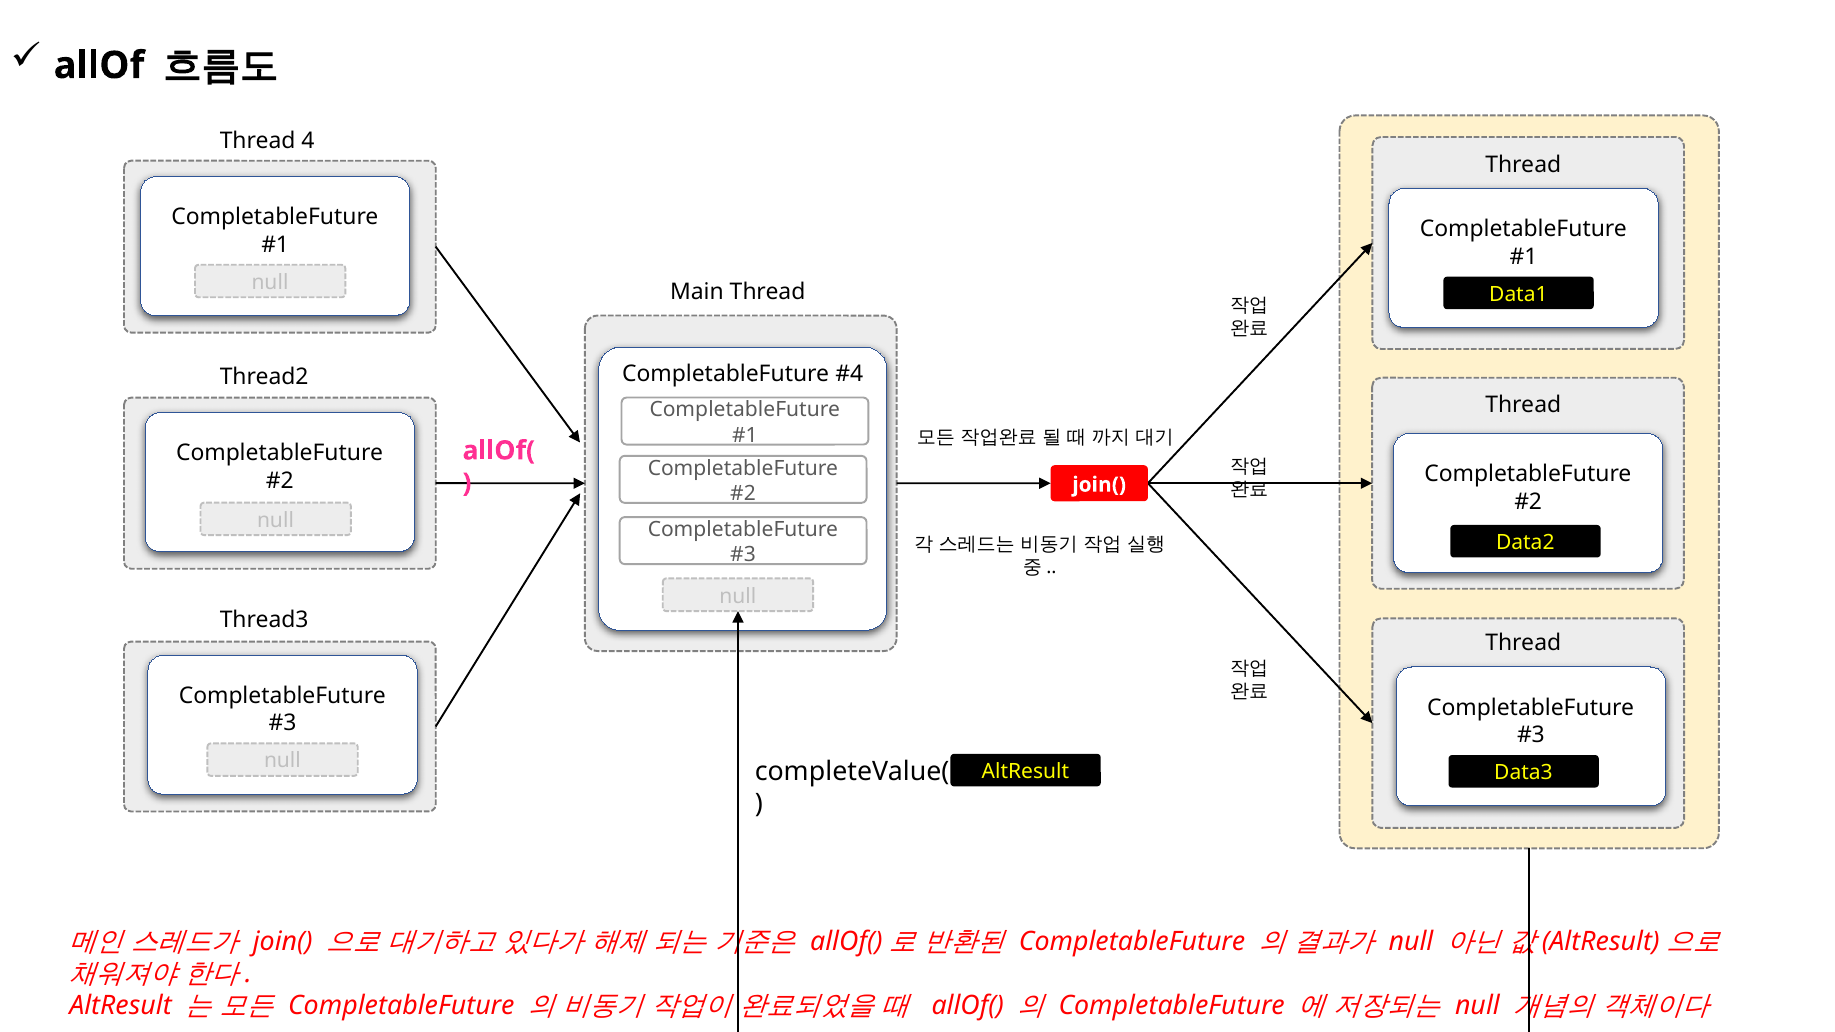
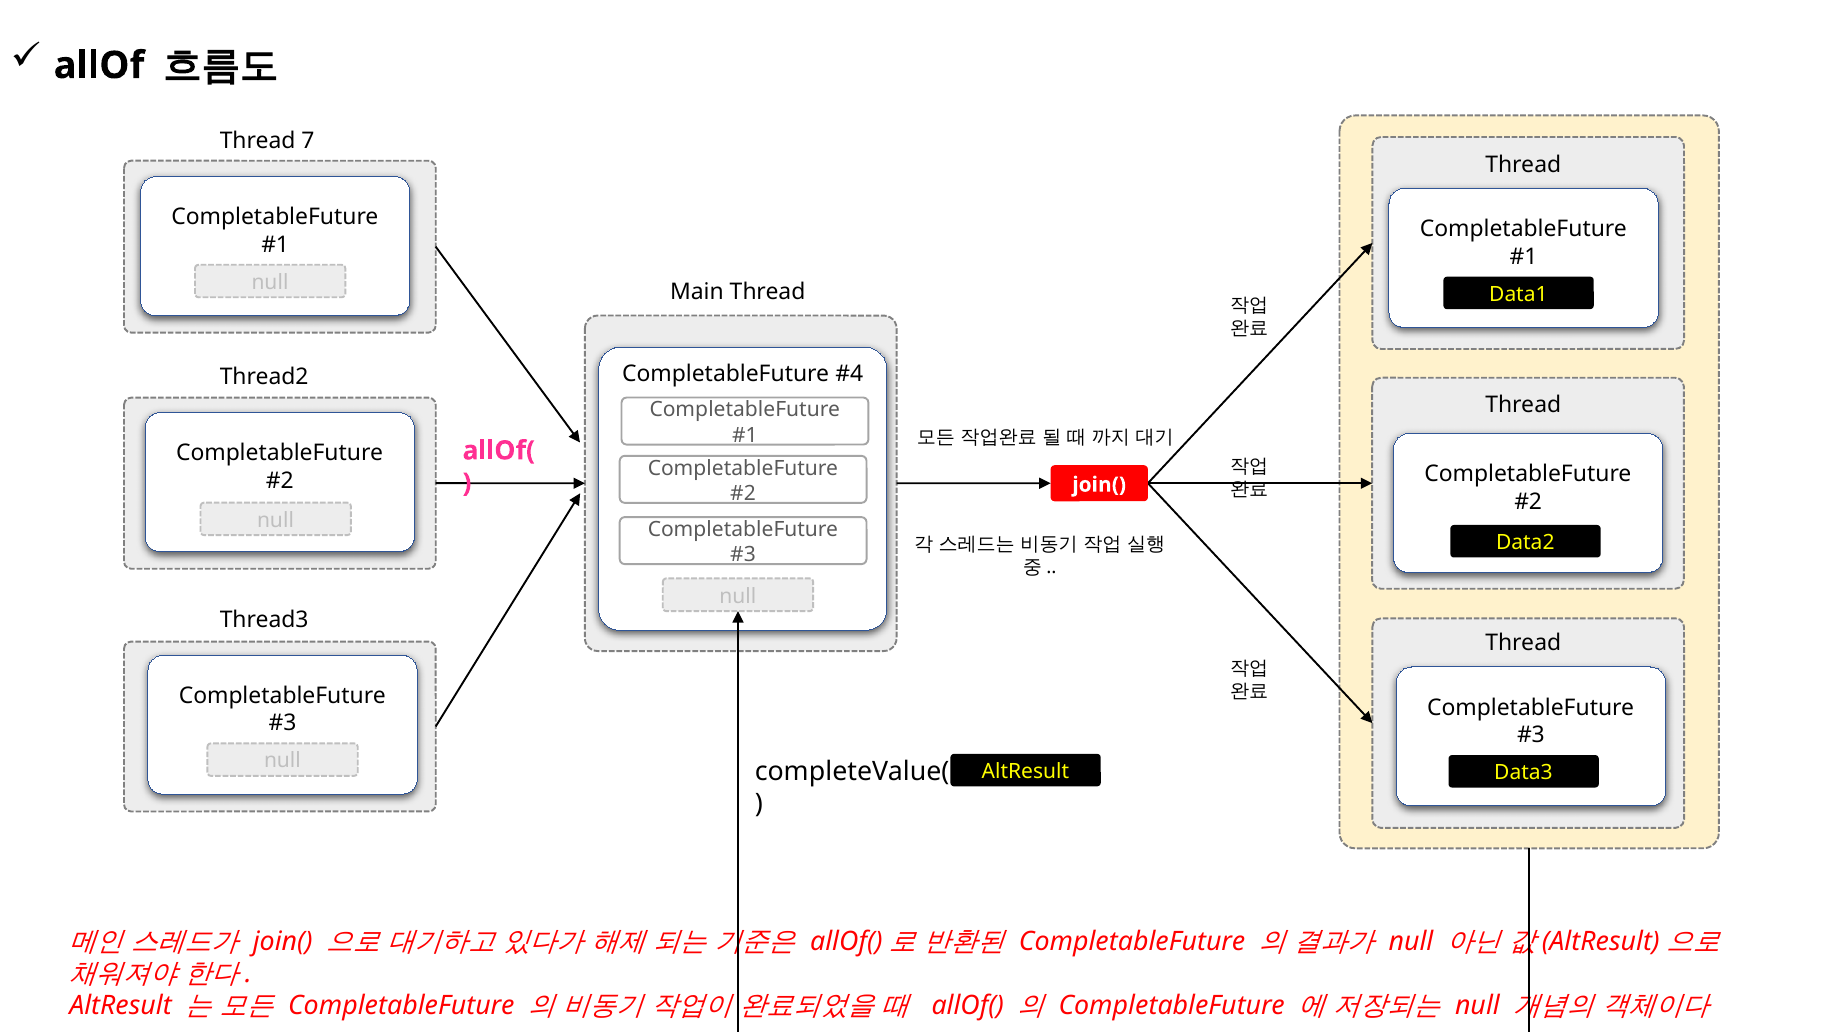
4: 4 -> 7
